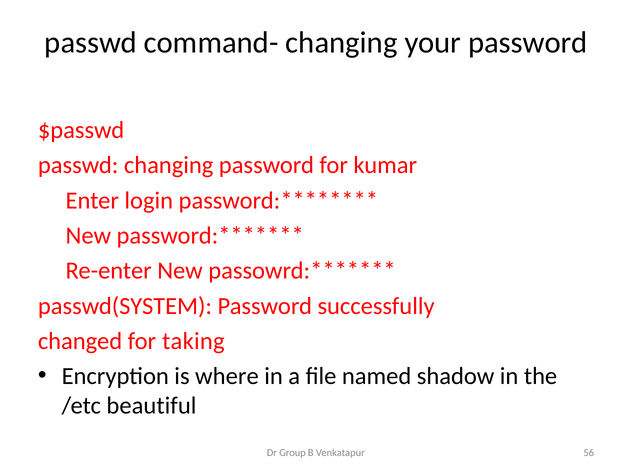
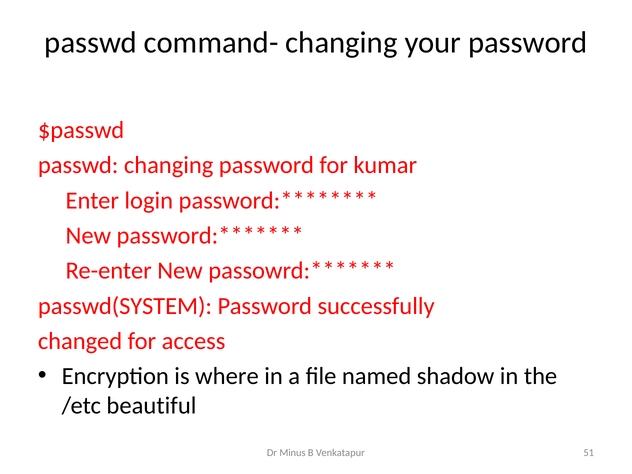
taking: taking -> access
Group: Group -> Minus
56: 56 -> 51
